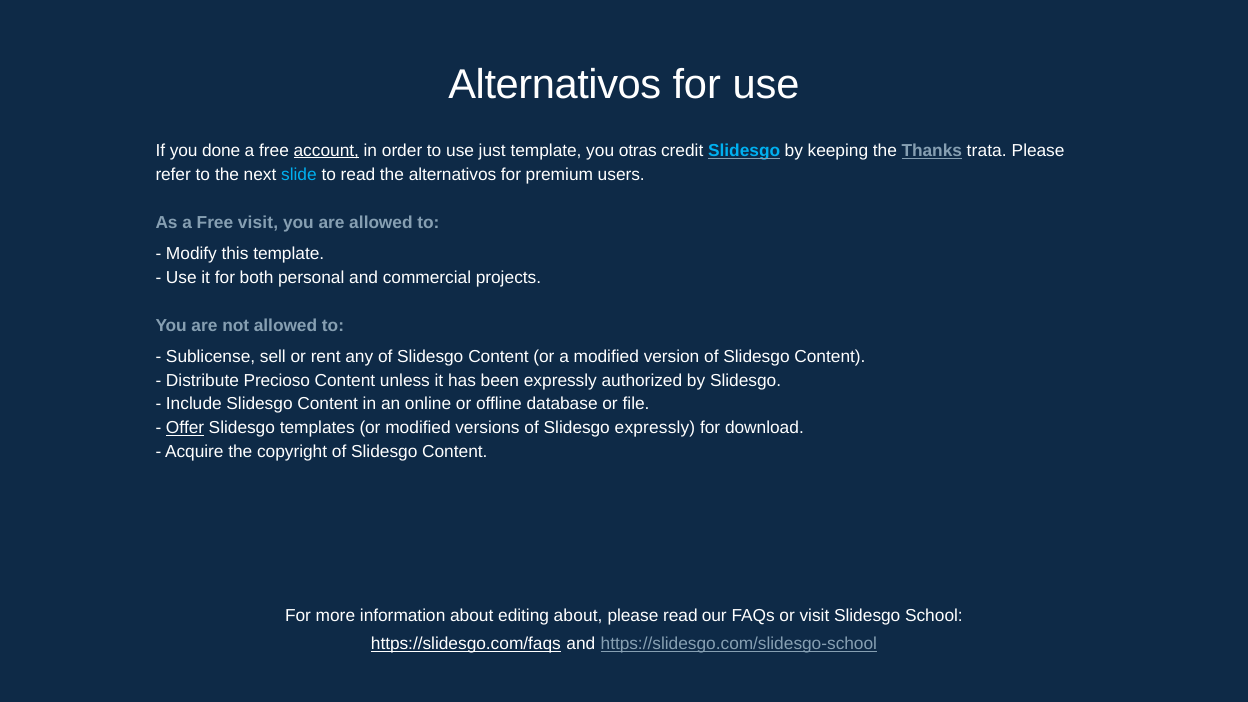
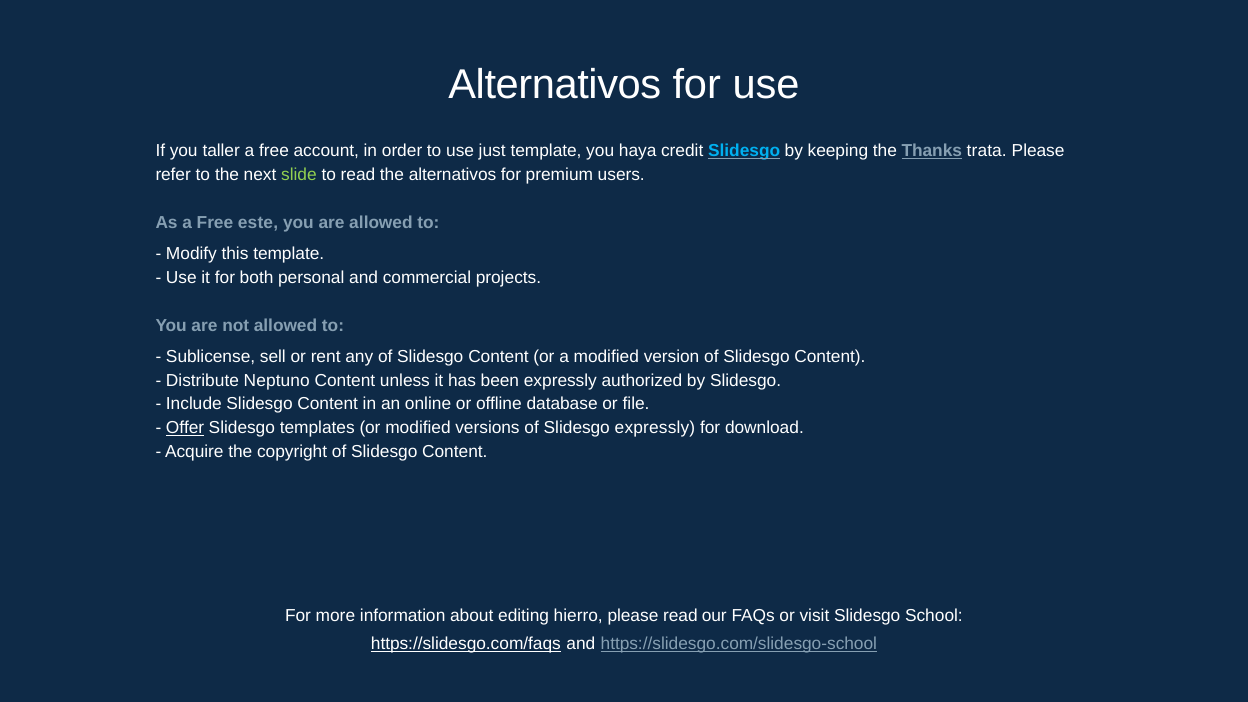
done: done -> taller
account underline: present -> none
otras: otras -> haya
slide colour: light blue -> light green
Free visit: visit -> este
Precioso: Precioso -> Neptuno
editing about: about -> hierro
